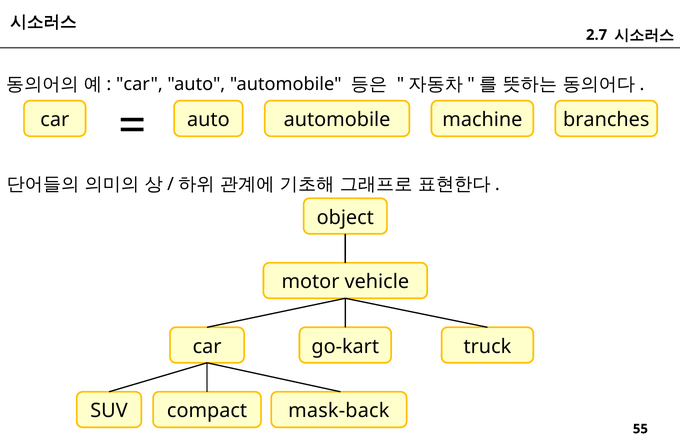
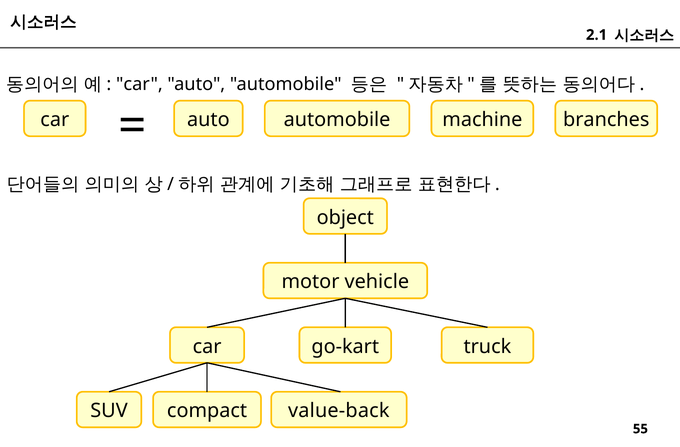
2.7: 2.7 -> 2.1
mask-back: mask-back -> value-back
